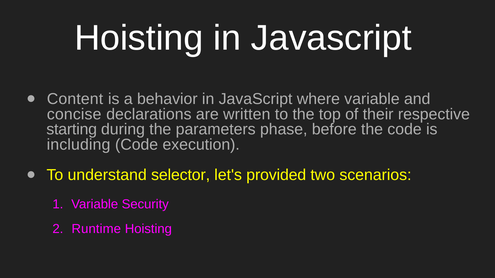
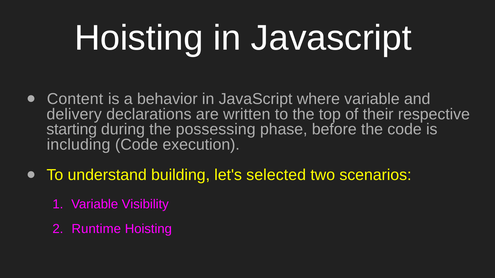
concise: concise -> delivery
parameters: parameters -> possessing
selector: selector -> building
provided: provided -> selected
Security: Security -> Visibility
